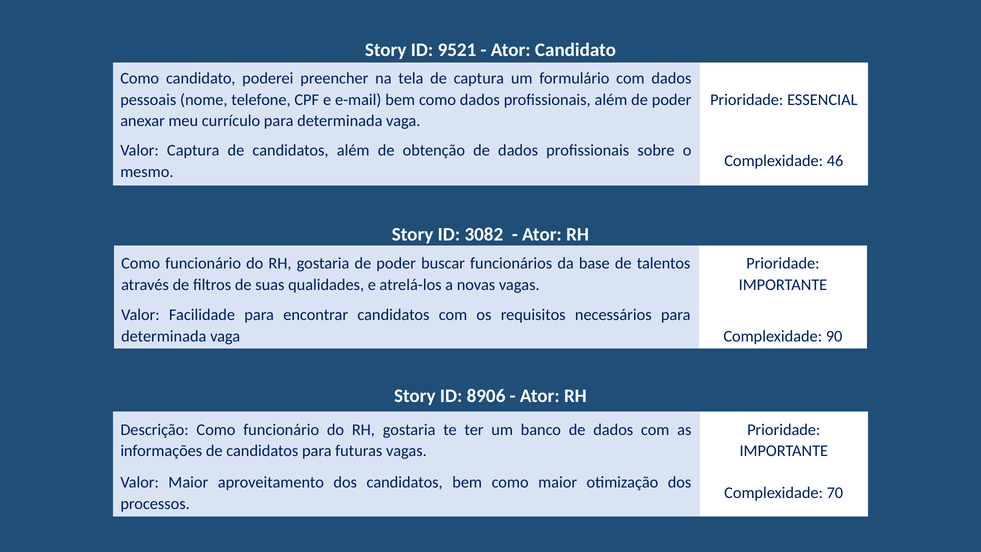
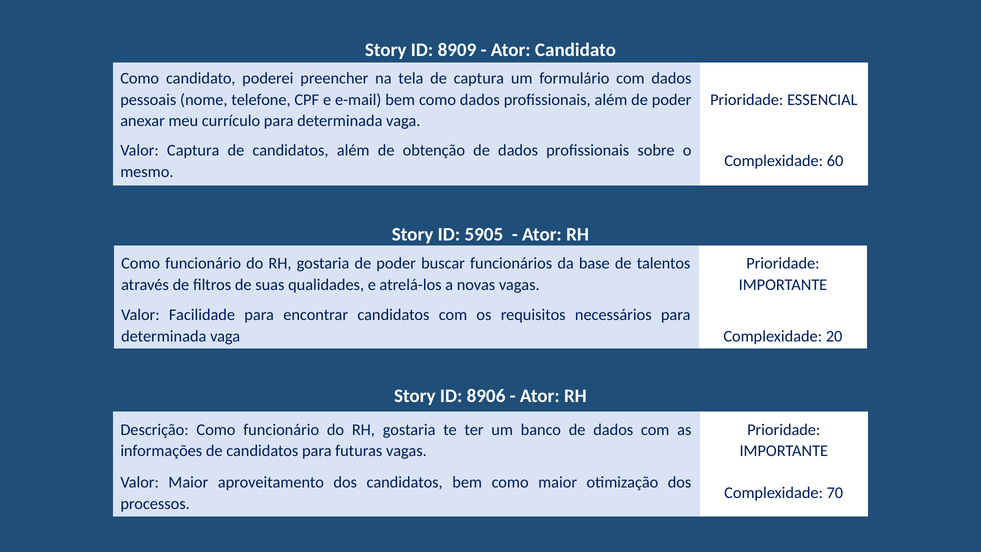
9521: 9521 -> 8909
46: 46 -> 60
3082: 3082 -> 5905
90: 90 -> 20
